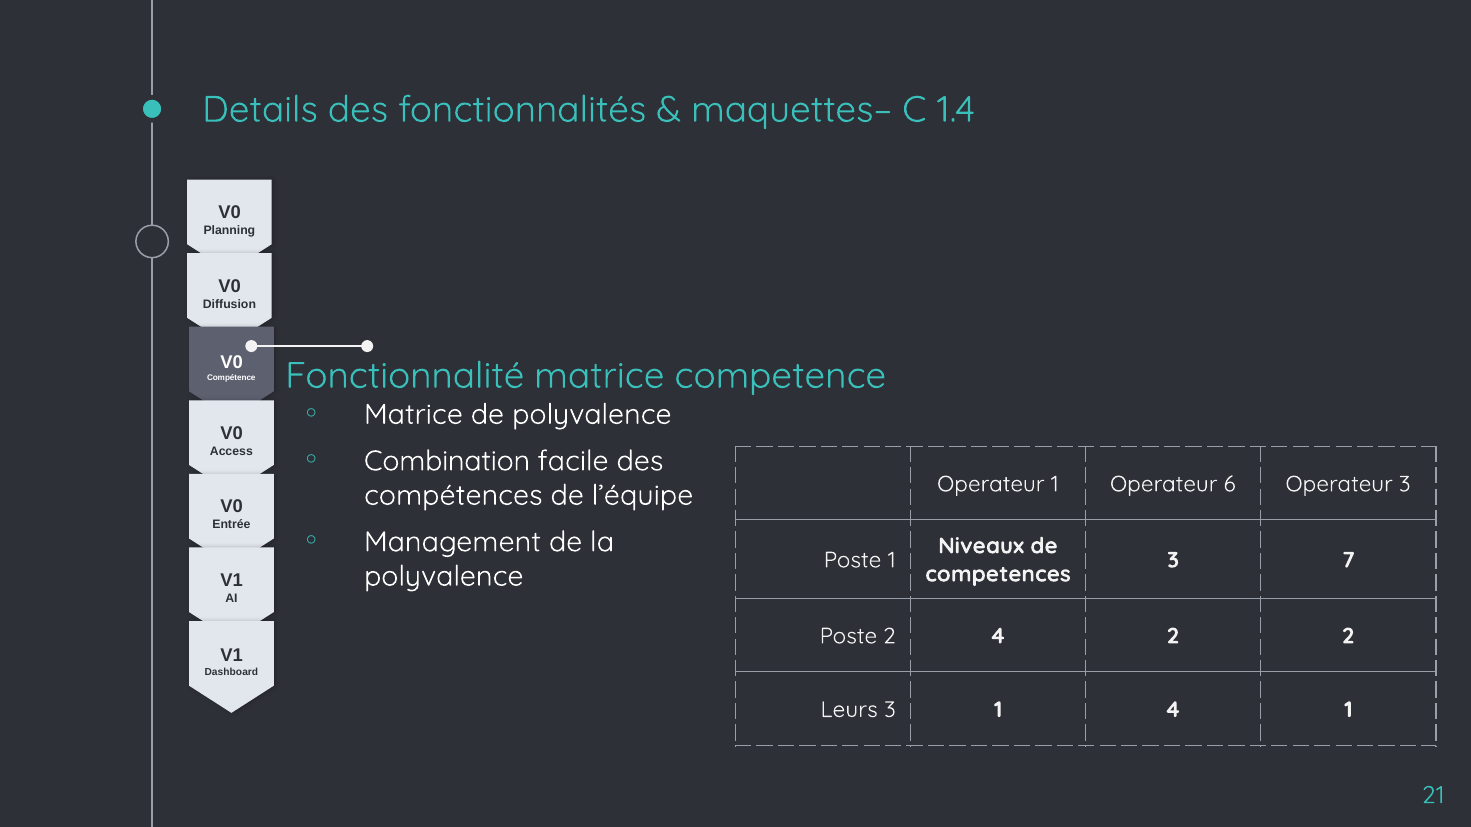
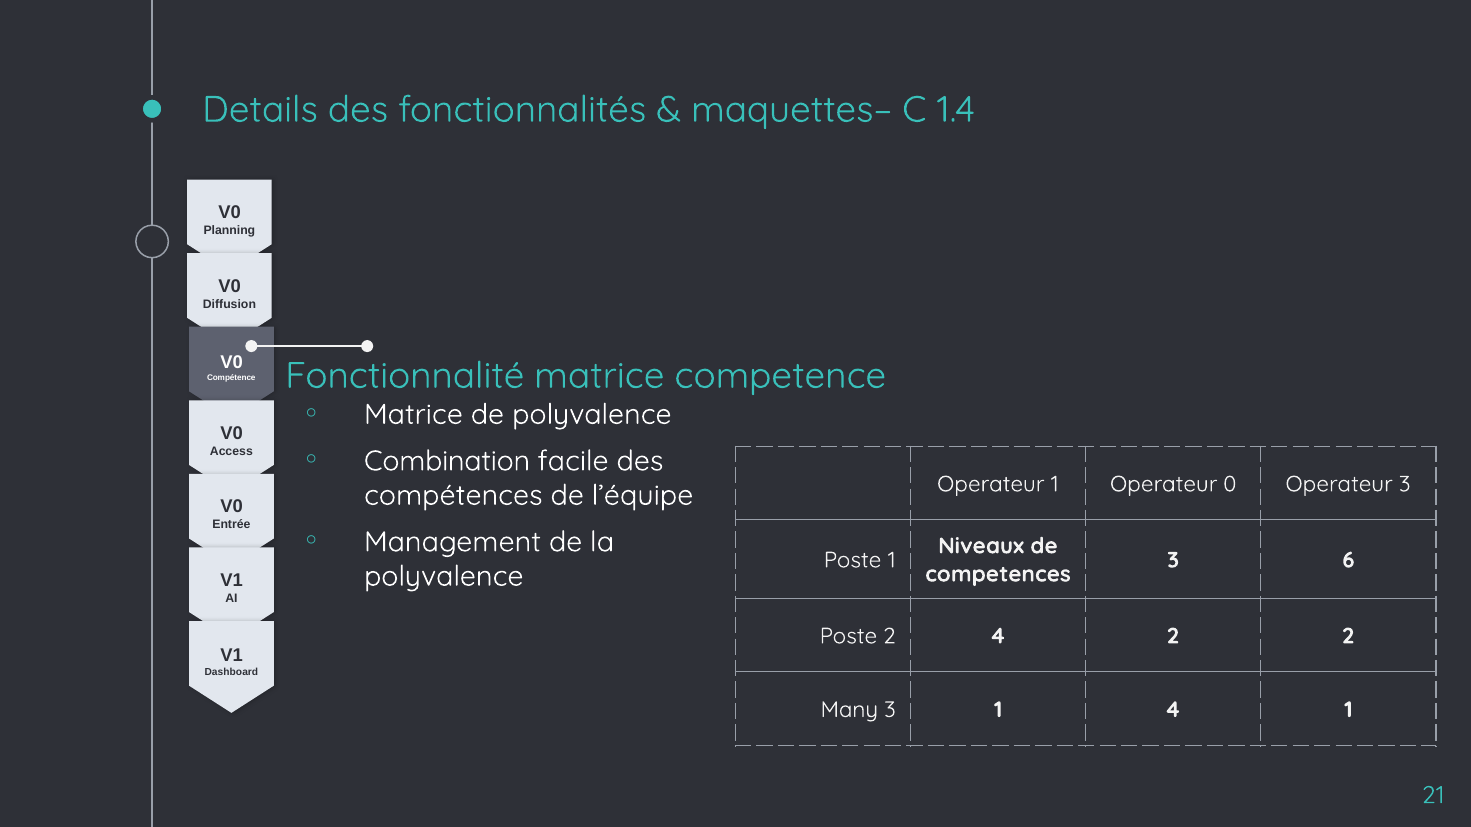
6: 6 -> 0
7: 7 -> 6
Leurs: Leurs -> Many
